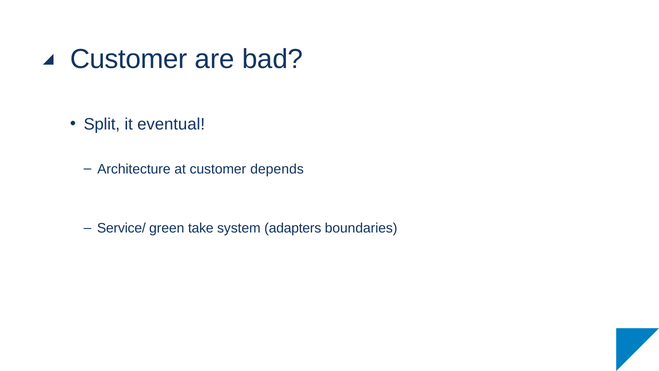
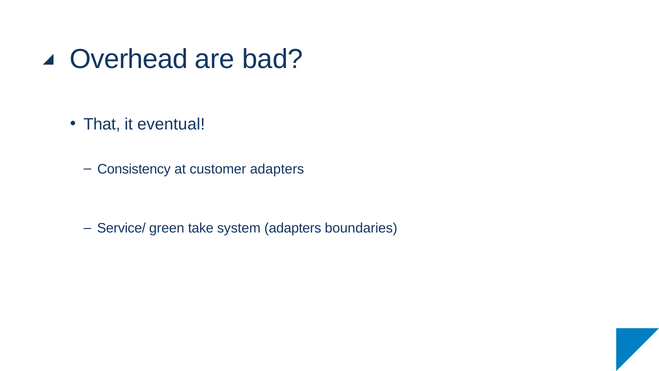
Customer at (129, 59): Customer -> Overhead
Split: Split -> That
Architecture: Architecture -> Consistency
customer depends: depends -> adapters
